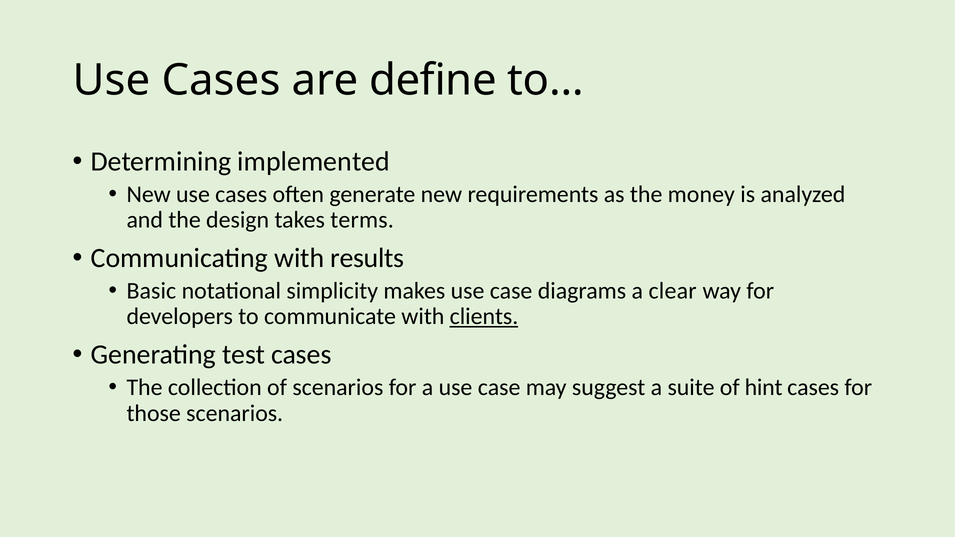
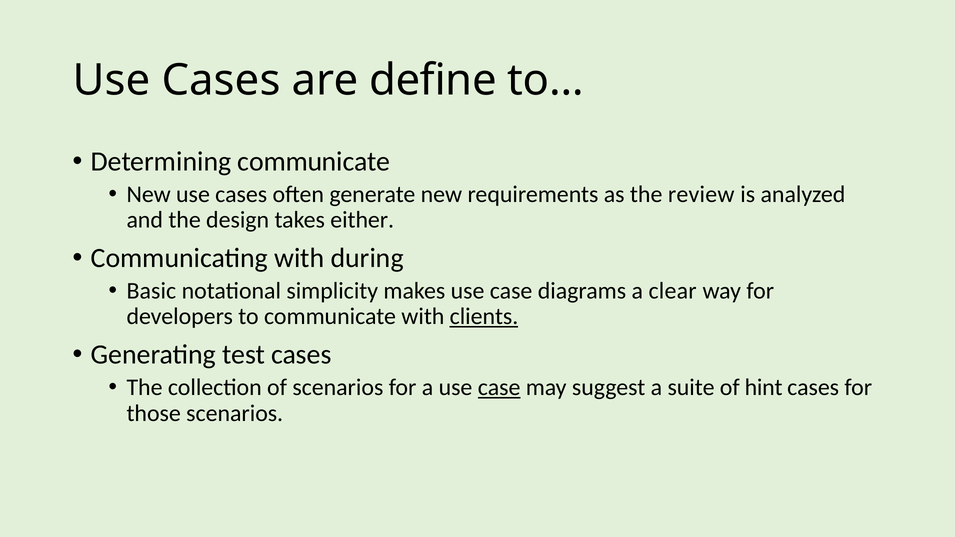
Determining implemented: implemented -> communicate
money: money -> review
terms: terms -> either
results: results -> during
case at (499, 387) underline: none -> present
